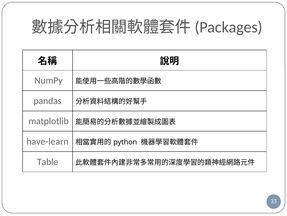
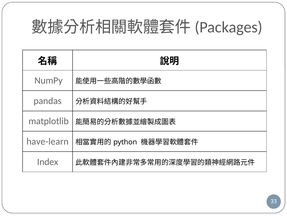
Table: Table -> Index
